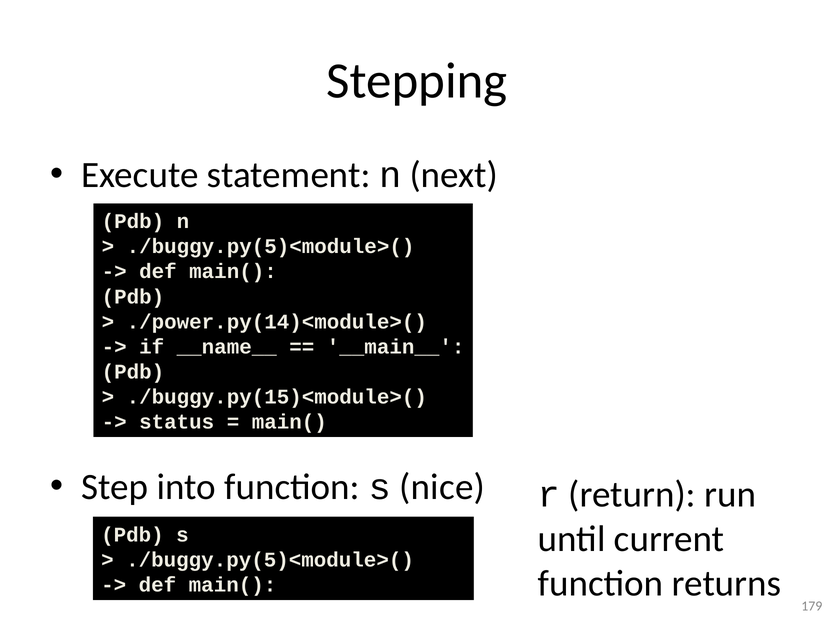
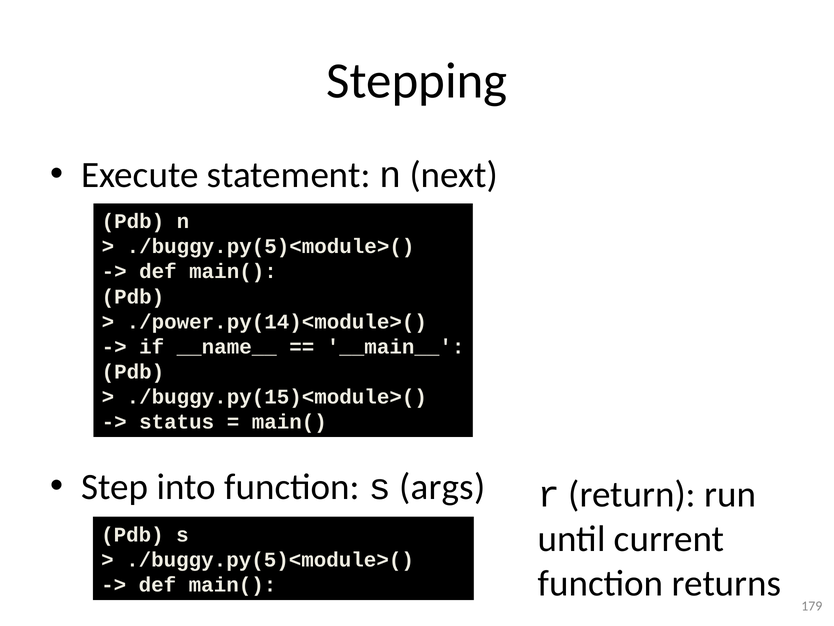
nice: nice -> args
